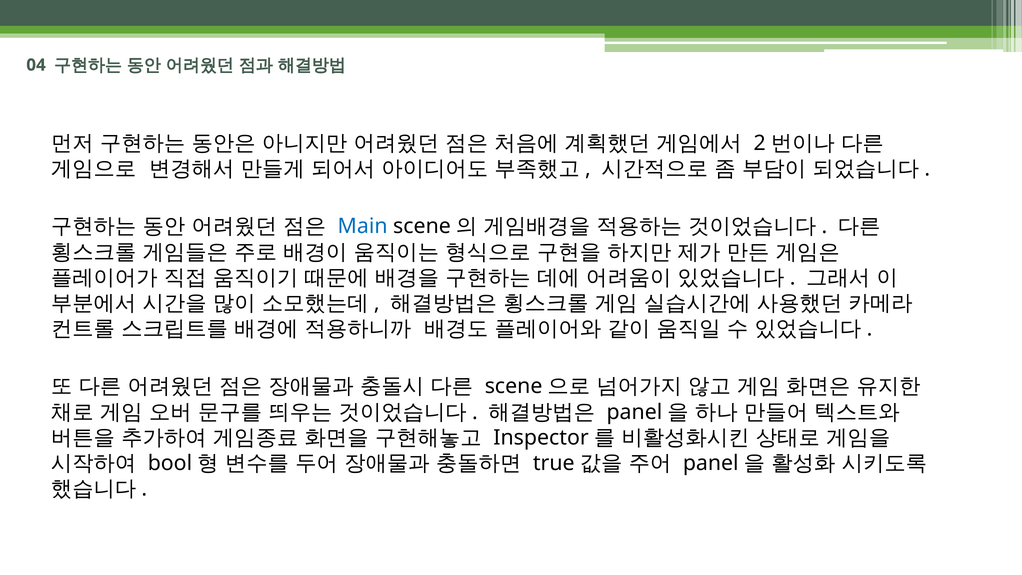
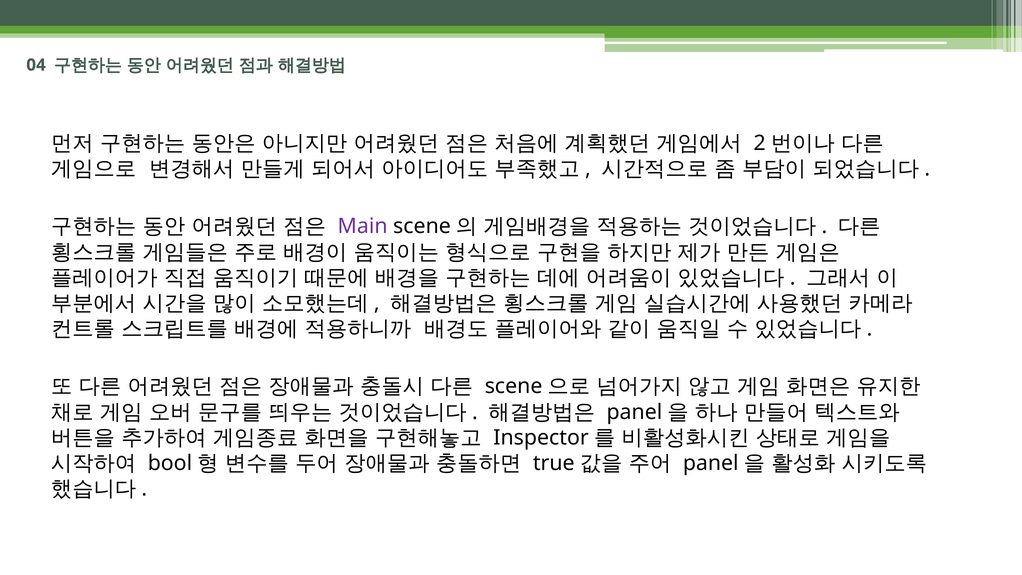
Main colour: blue -> purple
